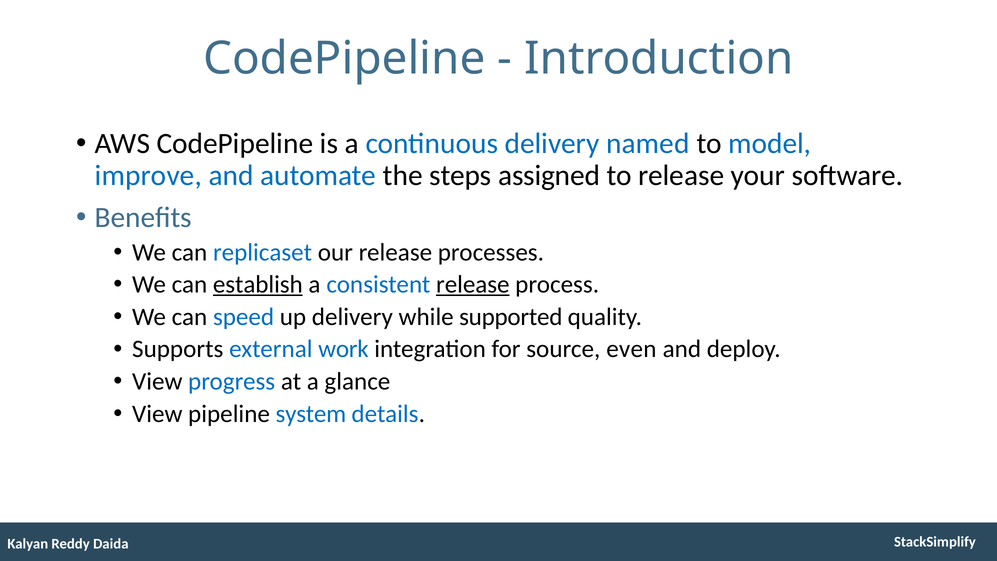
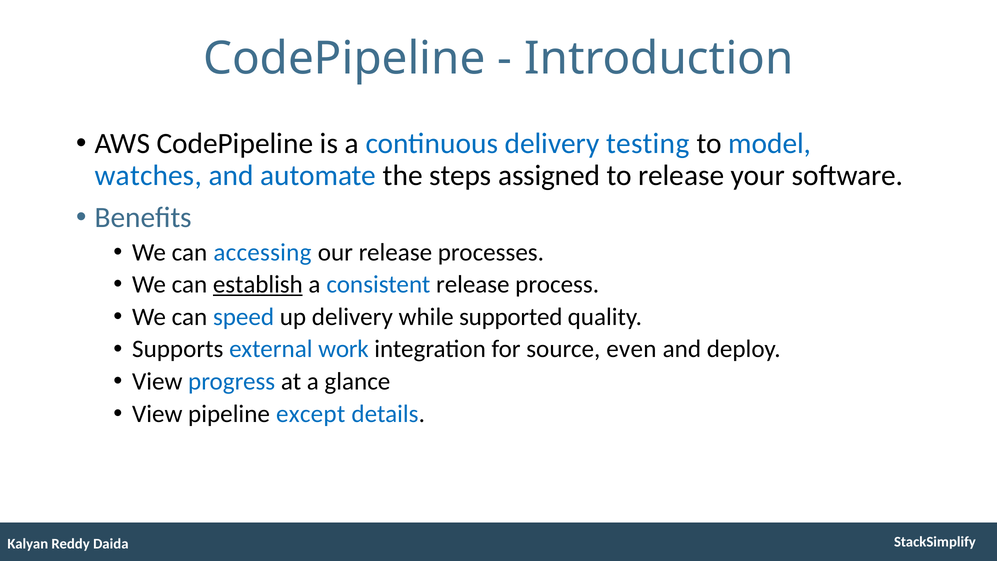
named: named -> testing
improve: improve -> watches
replicaset: replicaset -> accessing
release at (473, 284) underline: present -> none
system: system -> except
